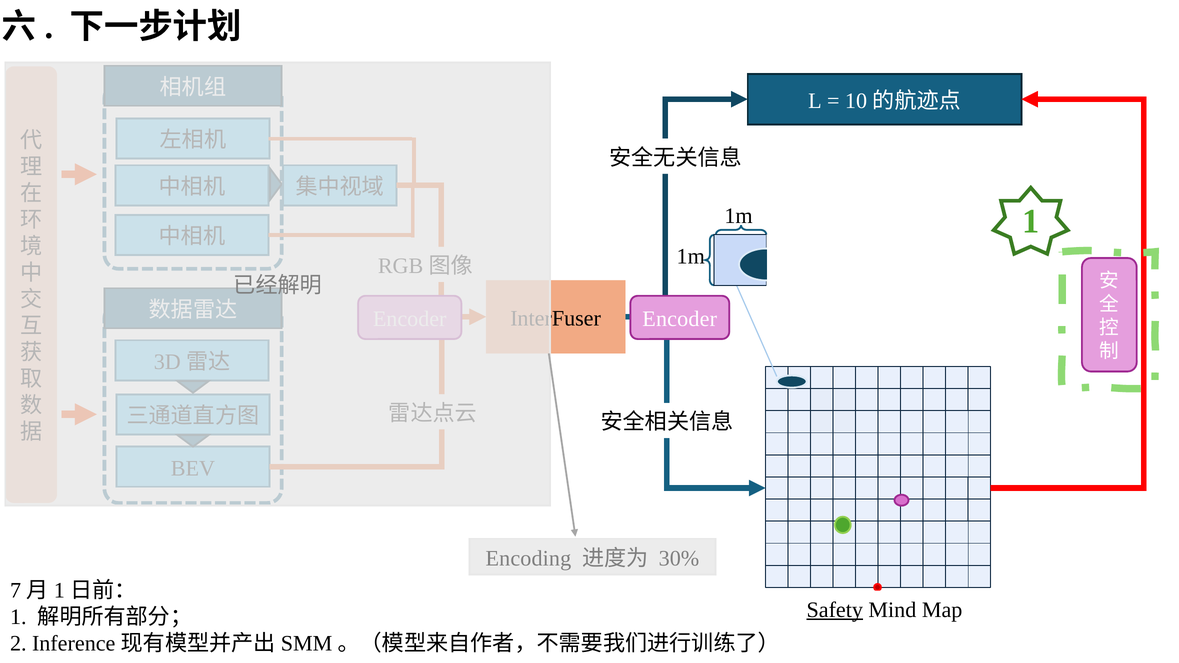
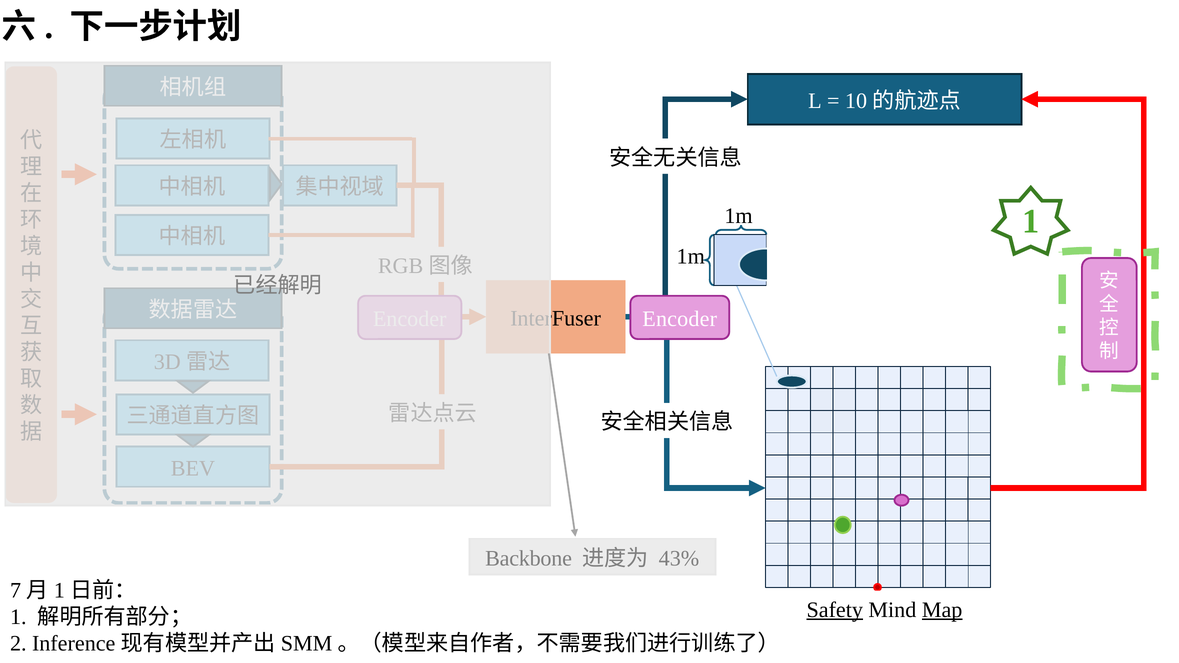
Encoding: Encoding -> Backbone
30%: 30% -> 43%
Map underline: none -> present
